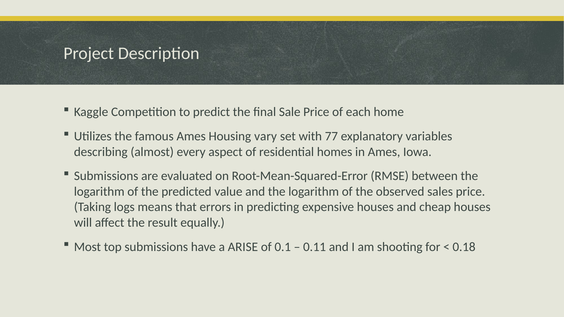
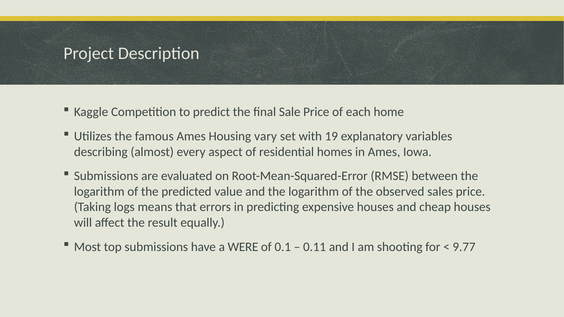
77: 77 -> 19
ARISE: ARISE -> WERE
0.18: 0.18 -> 9.77
